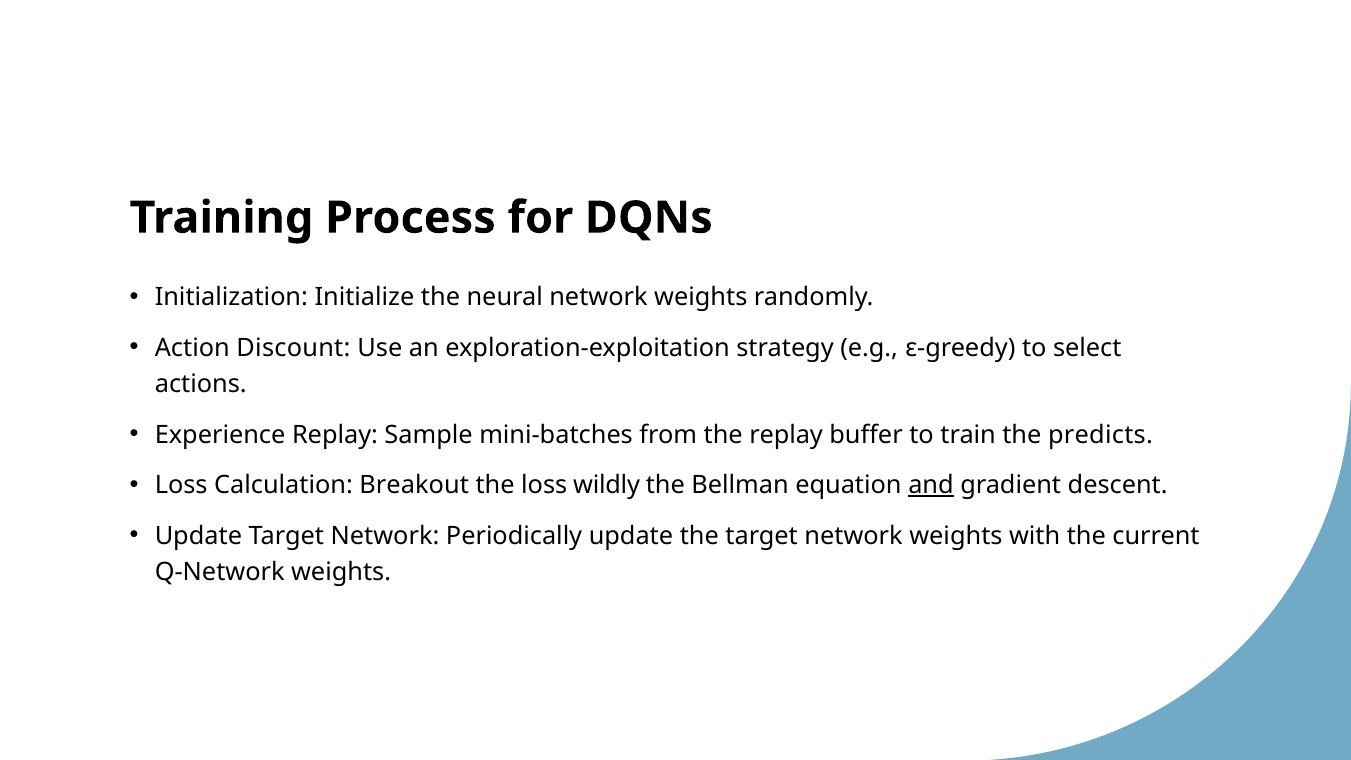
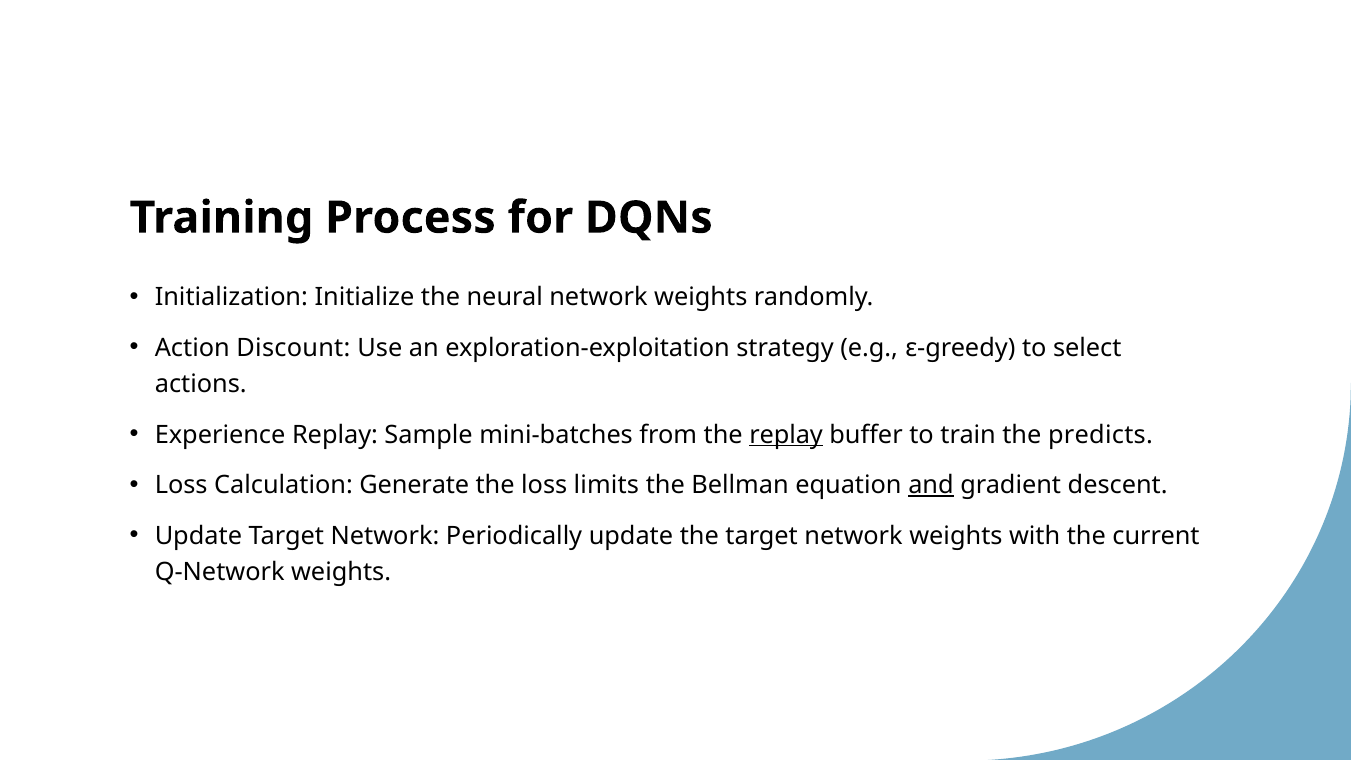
replay at (786, 435) underline: none -> present
Breakout: Breakout -> Generate
wildly: wildly -> limits
